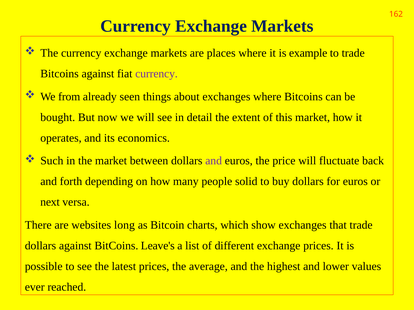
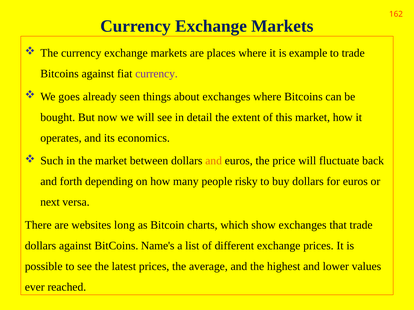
from: from -> goes
and at (214, 161) colour: purple -> orange
solid: solid -> risky
Leave's: Leave's -> Name's
